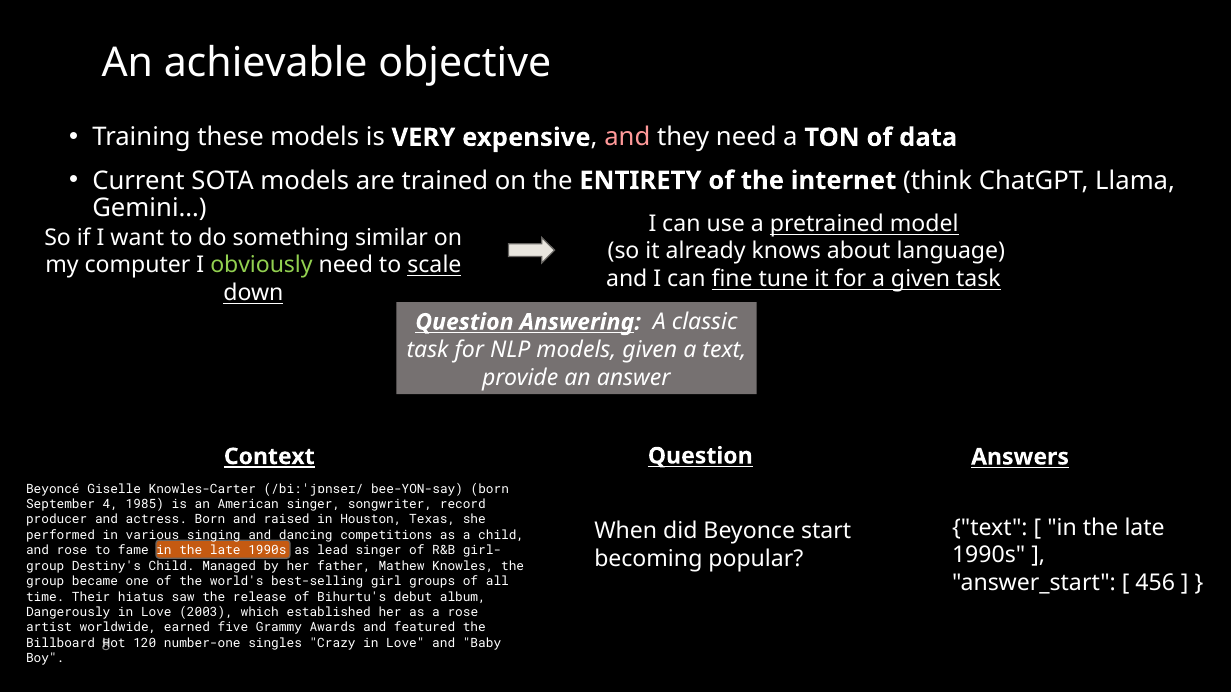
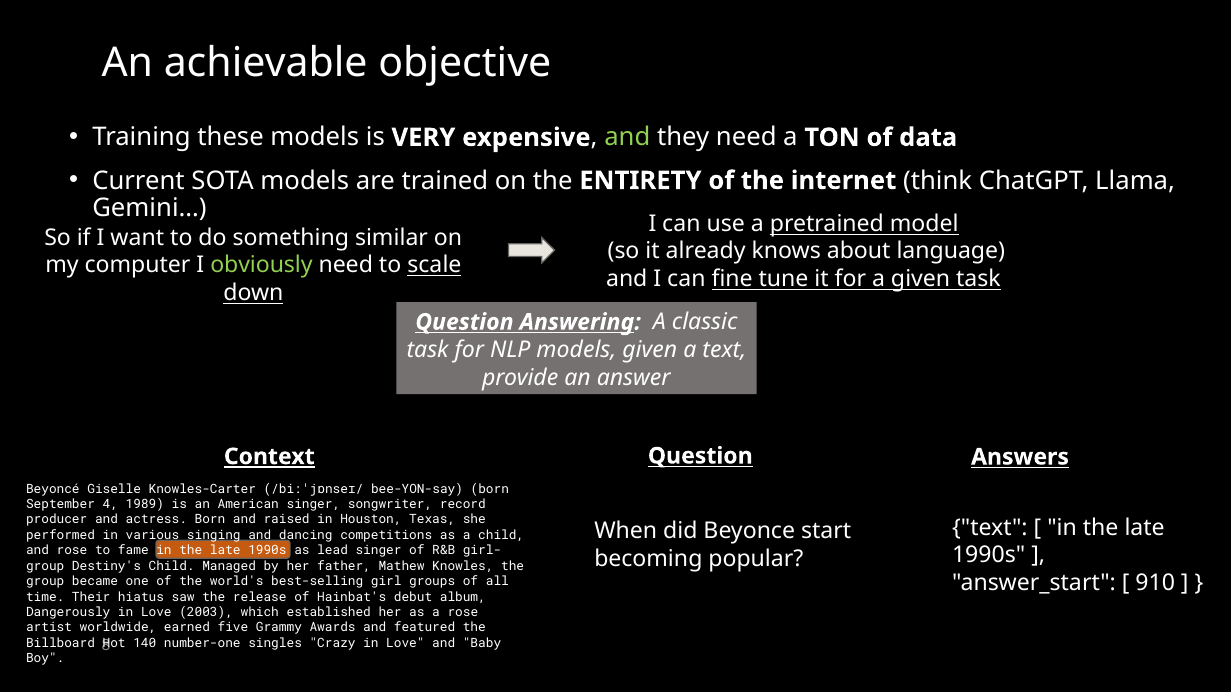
and at (627, 138) colour: pink -> light green
1985: 1985 -> 1989
456: 456 -> 910
Bihurtu's: Bihurtu's -> Hainbat's
120: 120 -> 140
